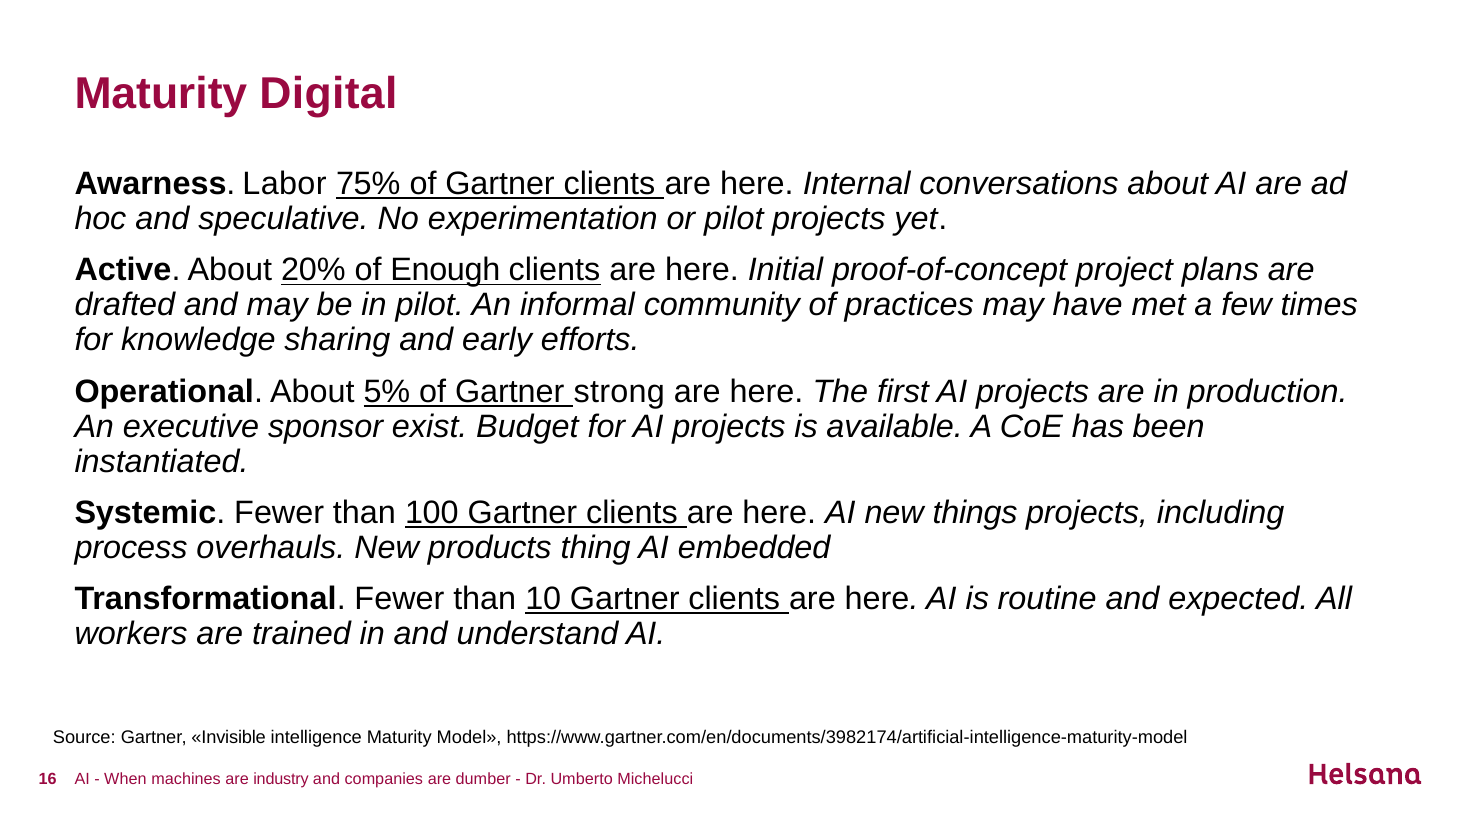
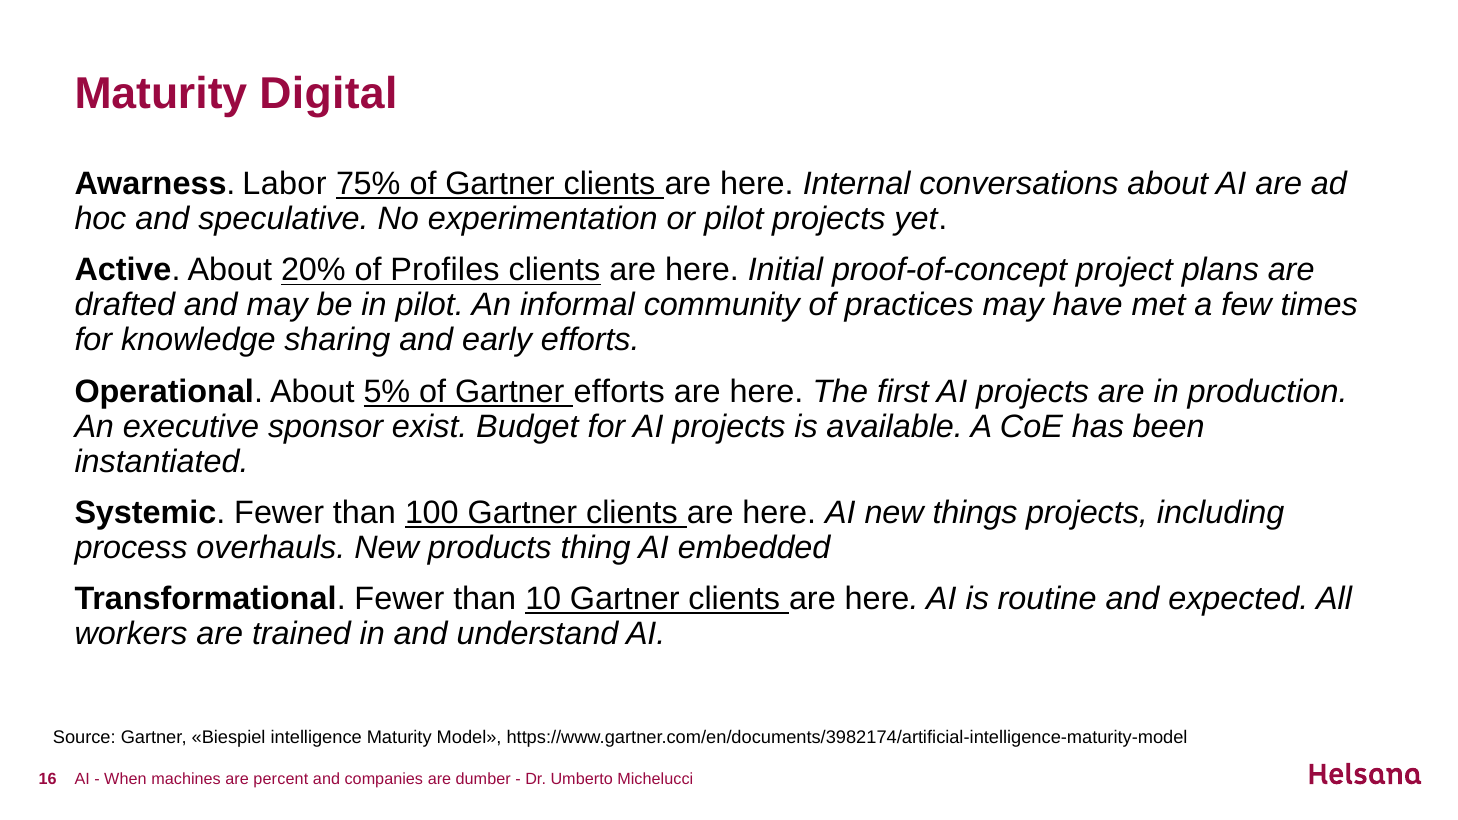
Enough: Enough -> Profiles
Gartner strong: strong -> efforts
Invisible: Invisible -> Biespiel
industry: industry -> percent
